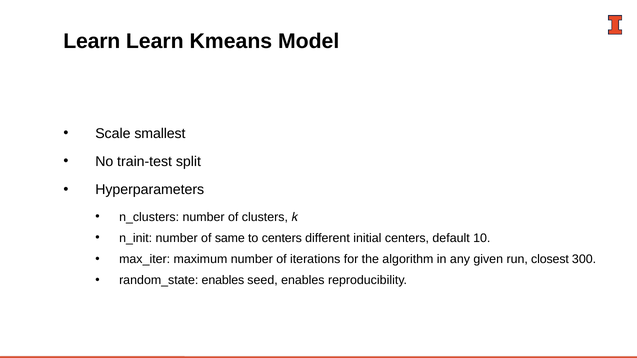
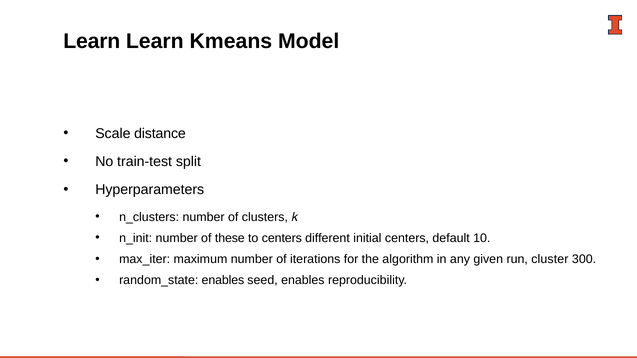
smallest: smallest -> distance
same: same -> these
closest: closest -> cluster
